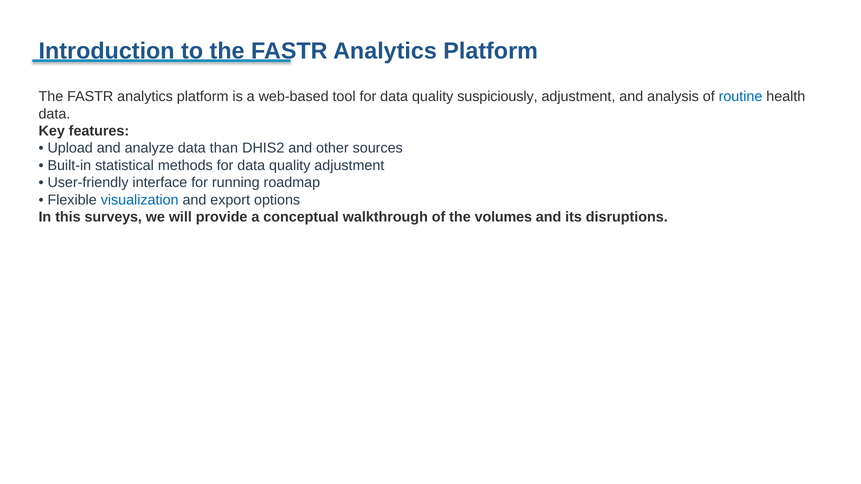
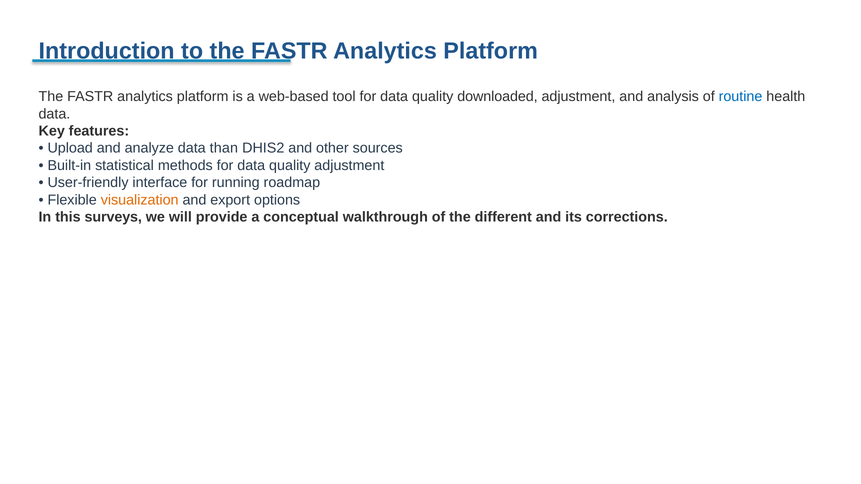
suspiciously: suspiciously -> downloaded
visualization colour: blue -> orange
volumes: volumes -> different
disruptions: disruptions -> corrections
